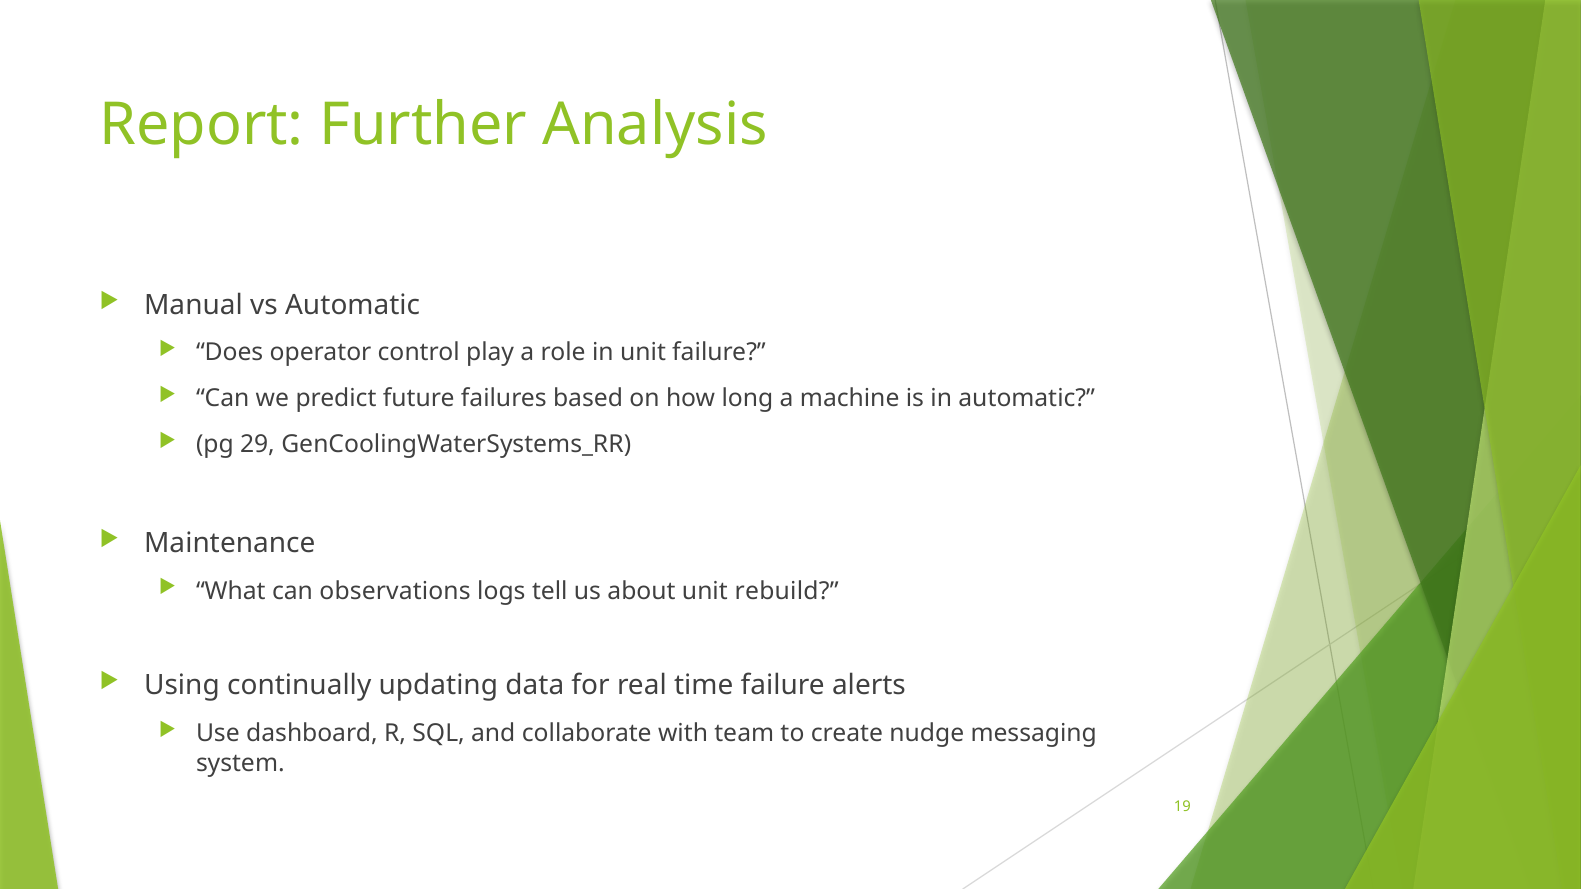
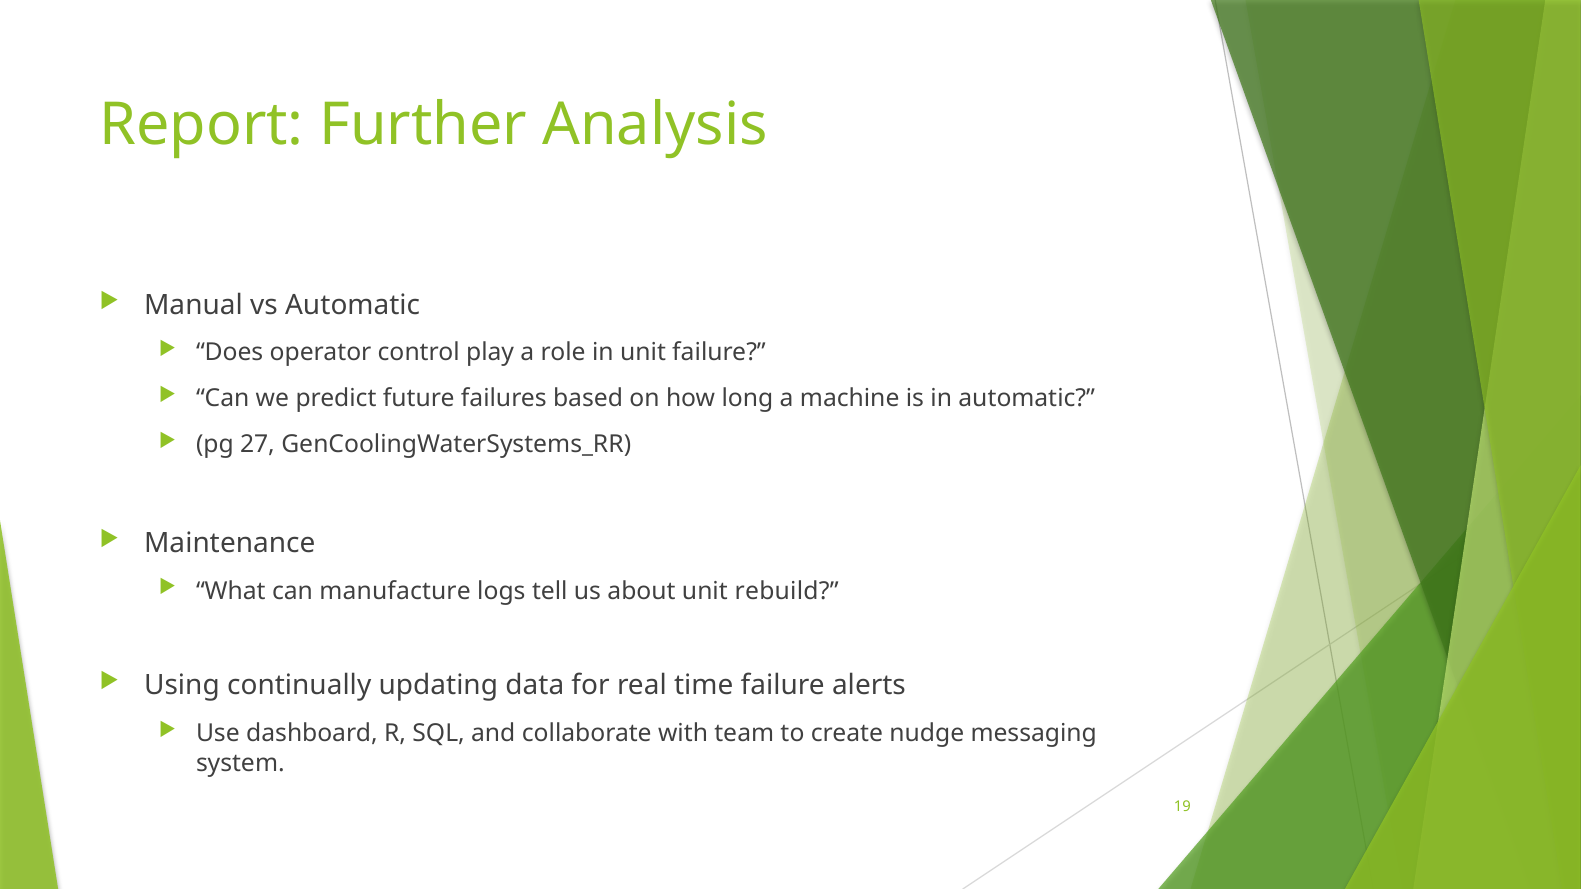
29: 29 -> 27
observations: observations -> manufacture
